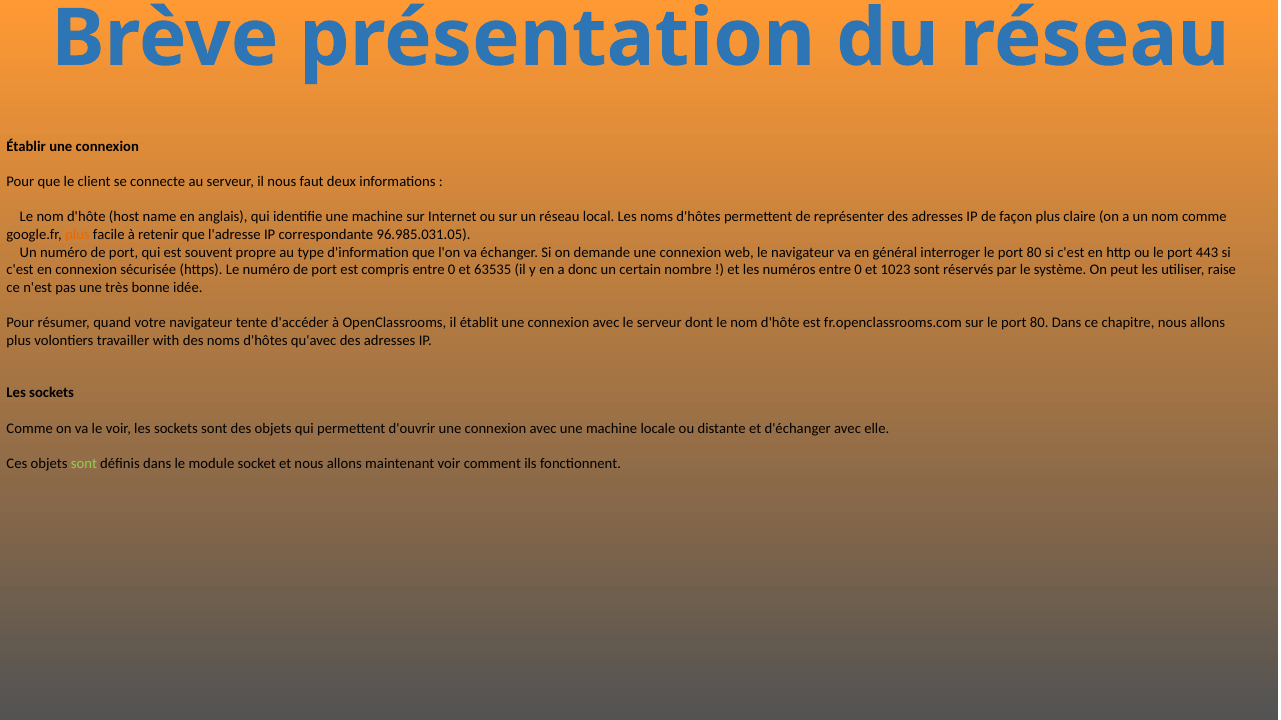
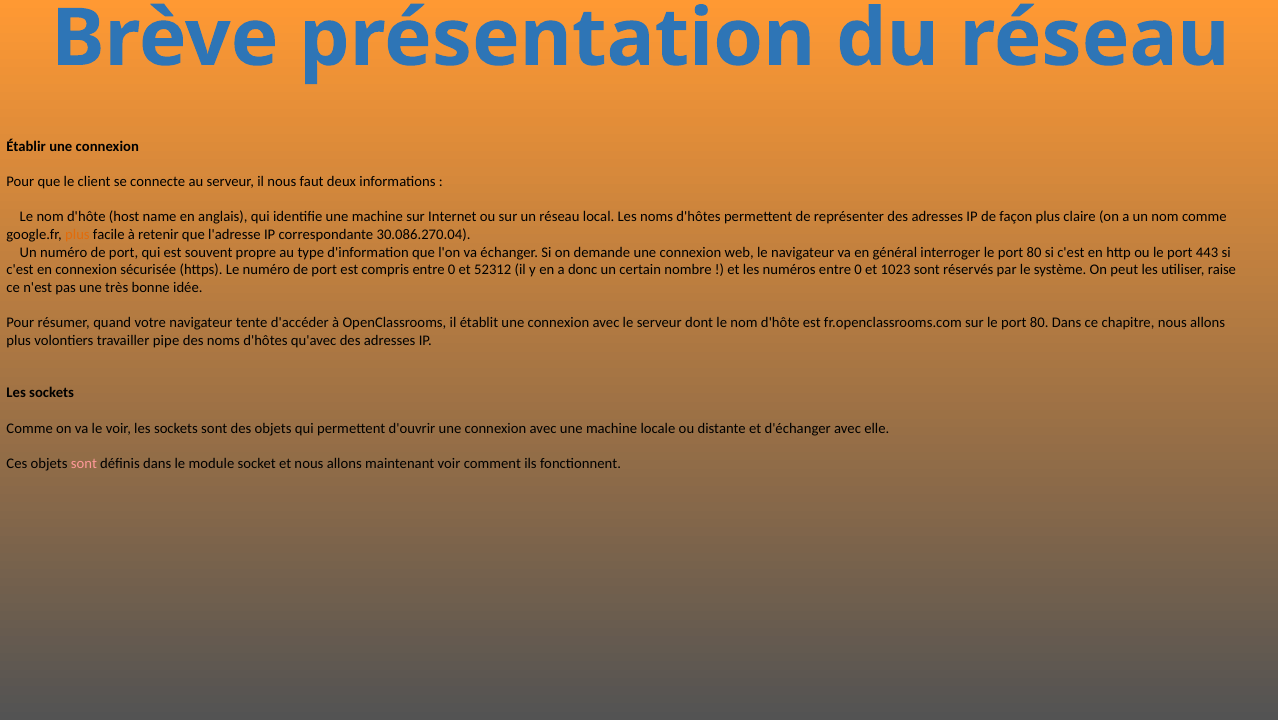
96.985.031.05: 96.985.031.05 -> 30.086.270.04
63535: 63535 -> 52312
with: with -> pipe
sont at (84, 464) colour: light green -> pink
